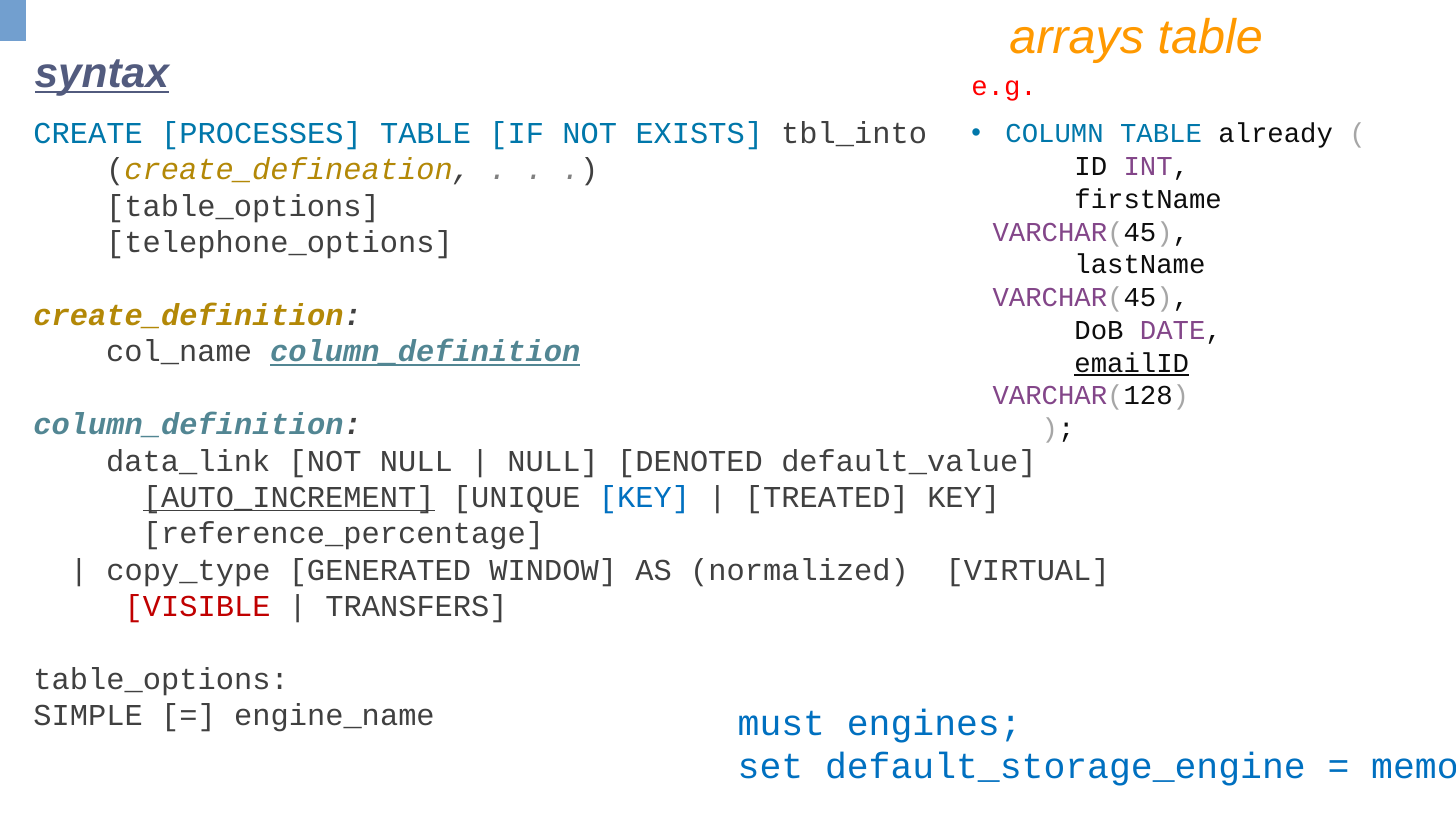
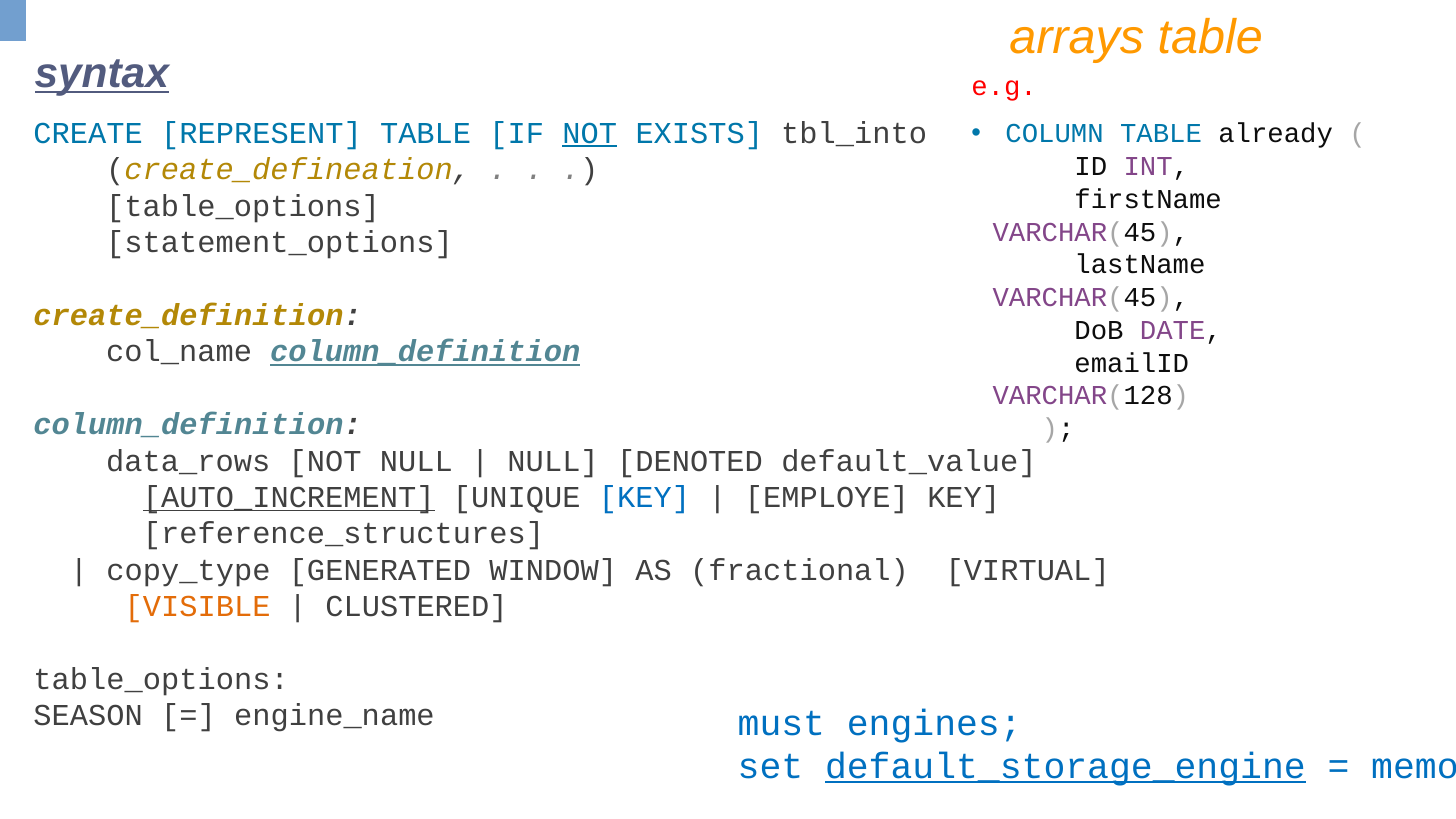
PROCESSES: PROCESSES -> REPRESENT
NOT at (590, 133) underline: none -> present
telephone_options: telephone_options -> statement_options
emailID underline: present -> none
data_link: data_link -> data_rows
TREATED: TREATED -> EMPLOYE
reference_percentage: reference_percentage -> reference_structures
normalized: normalized -> fractional
VISIBLE colour: red -> orange
TRANSFERS: TRANSFERS -> CLUSTERED
SIMPLE: SIMPLE -> SEASON
default_storage_engine underline: none -> present
